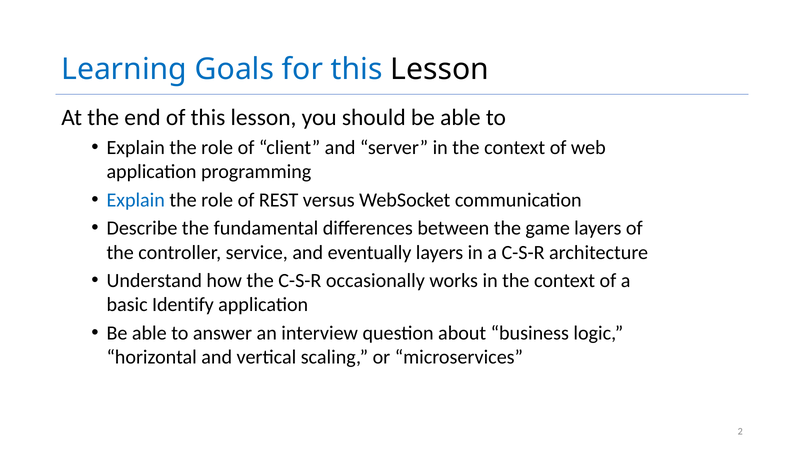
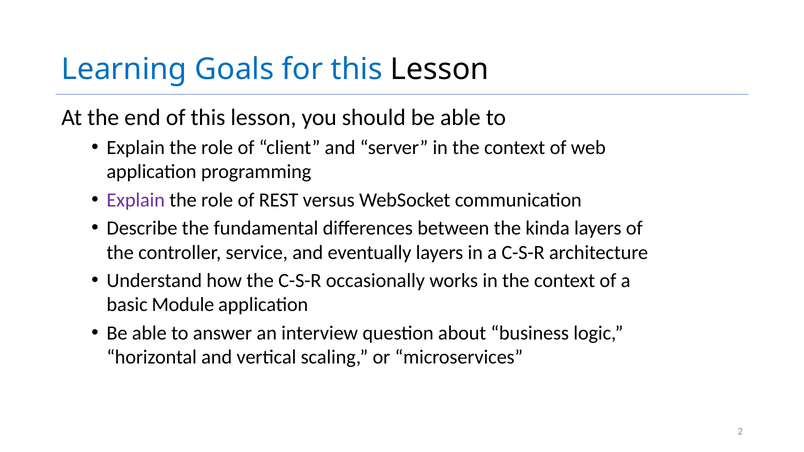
Explain at (136, 200) colour: blue -> purple
game: game -> kinda
Identify: Identify -> Module
